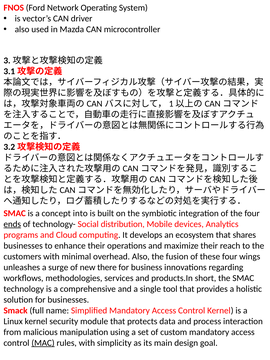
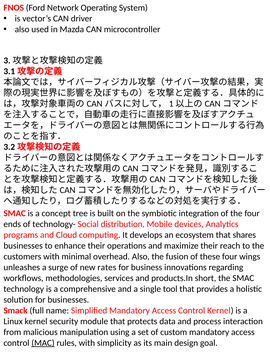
into: into -> tree
ends underline: present -> none
there: there -> rates
